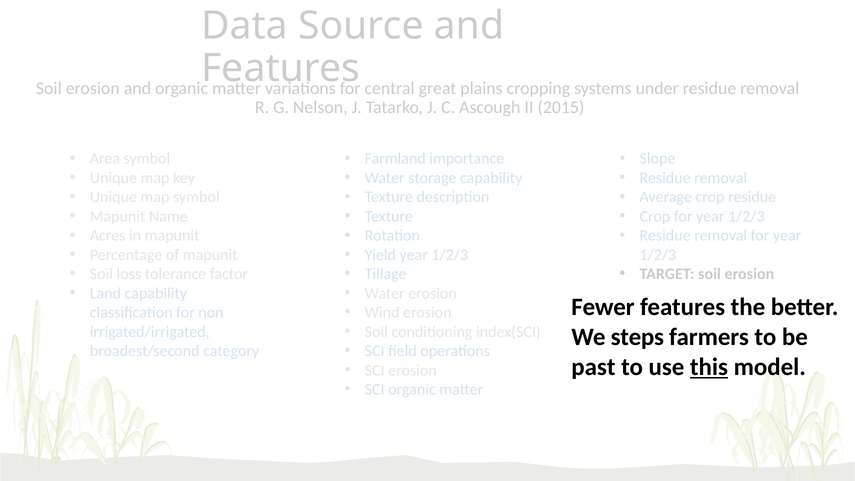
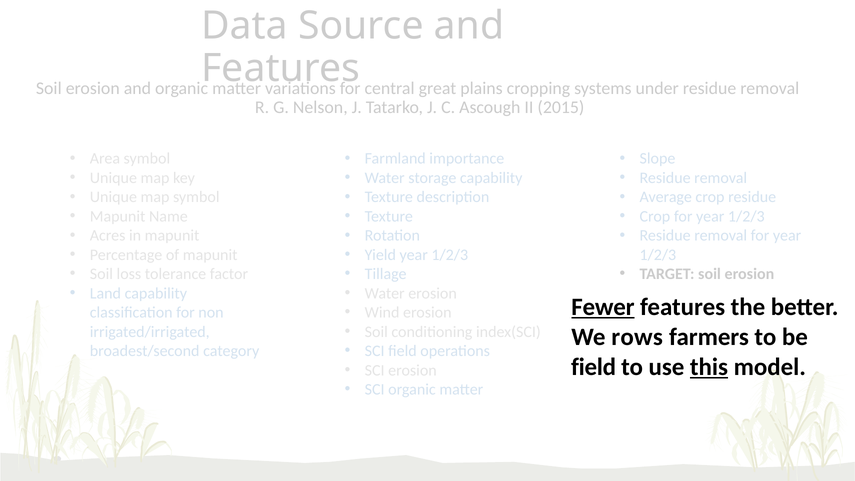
Fewer underline: none -> present
steps: steps -> rows
past at (593, 367): past -> field
